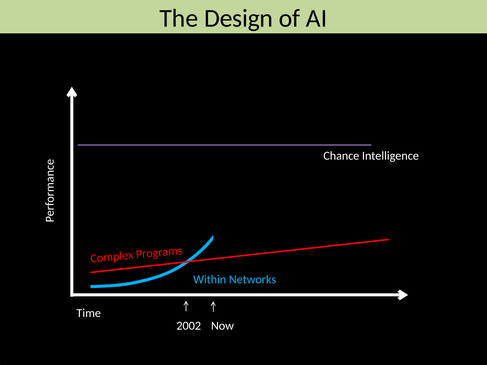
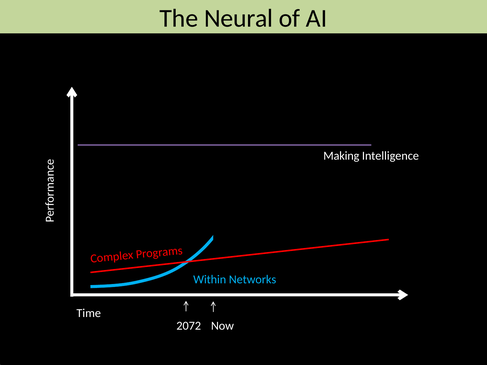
Design: Design -> Neural
Chance: Chance -> Making
2002: 2002 -> 2072
